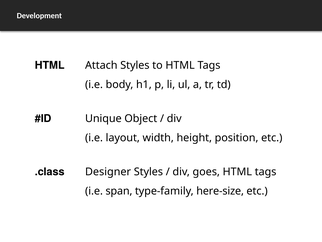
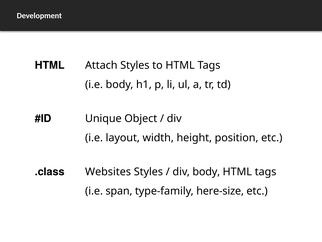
Designer: Designer -> Websites
div goes: goes -> body
